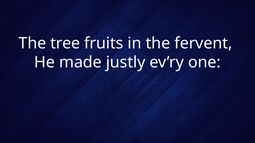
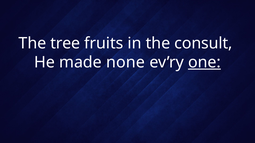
fervent: fervent -> consult
justly: justly -> none
one underline: none -> present
